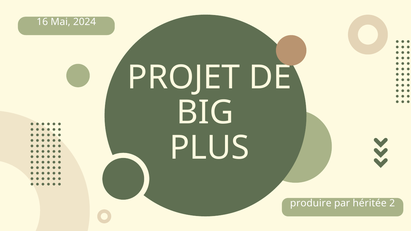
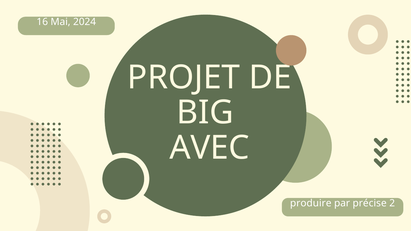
PLUS: PLUS -> AVEC
héritée: héritée -> précise
